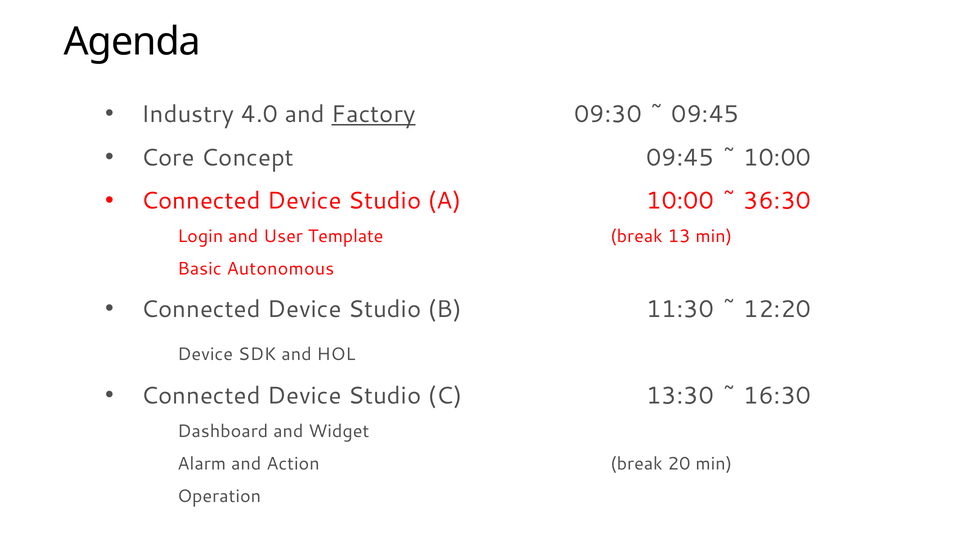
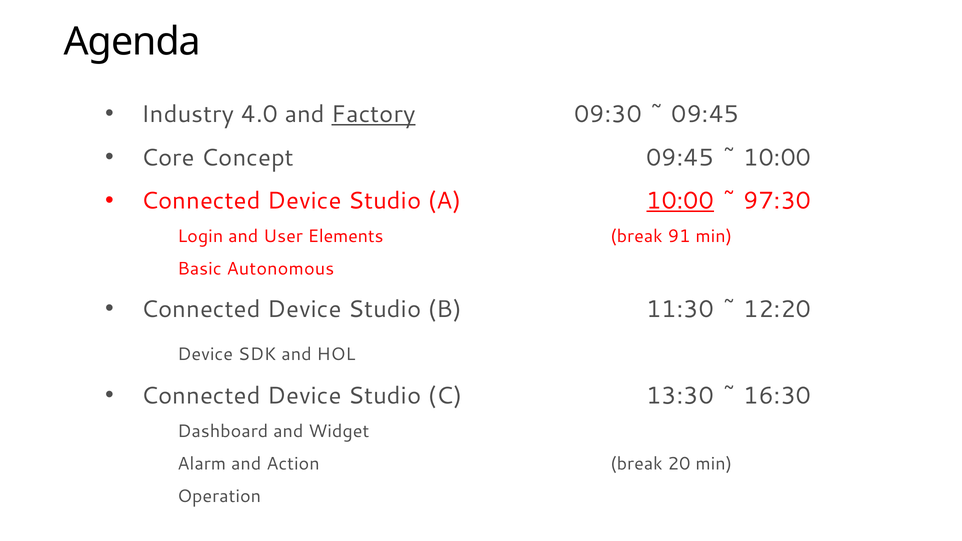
10:00 at (680, 201) underline: none -> present
36:30: 36:30 -> 97:30
Template: Template -> Elements
13: 13 -> 91
